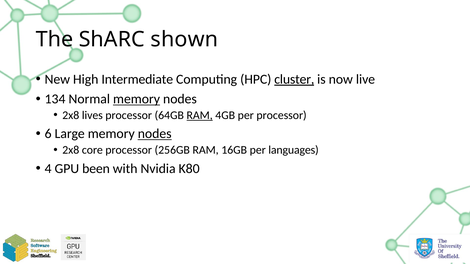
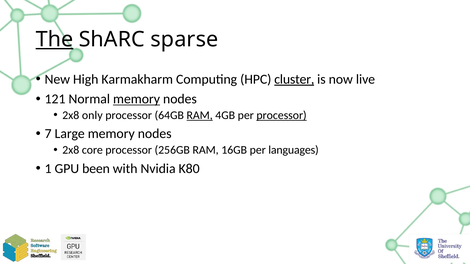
The underline: none -> present
shown: shown -> sparse
Intermediate: Intermediate -> Karmakharm
134: 134 -> 121
lives: lives -> only
processor at (282, 115) underline: none -> present
6: 6 -> 7
nodes at (155, 134) underline: present -> none
4: 4 -> 1
